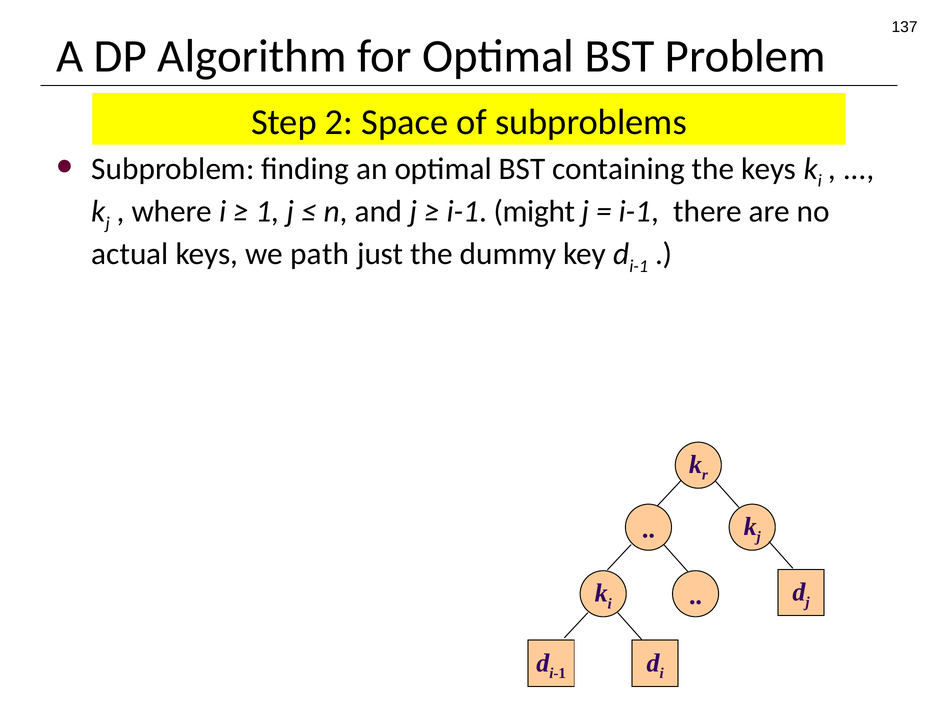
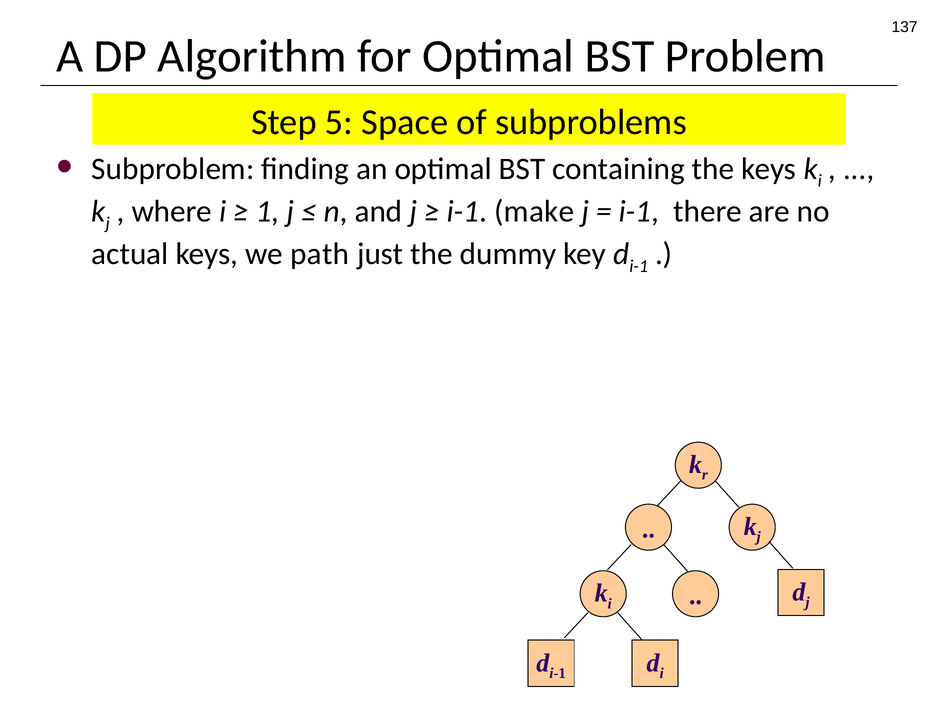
2: 2 -> 5
might: might -> make
